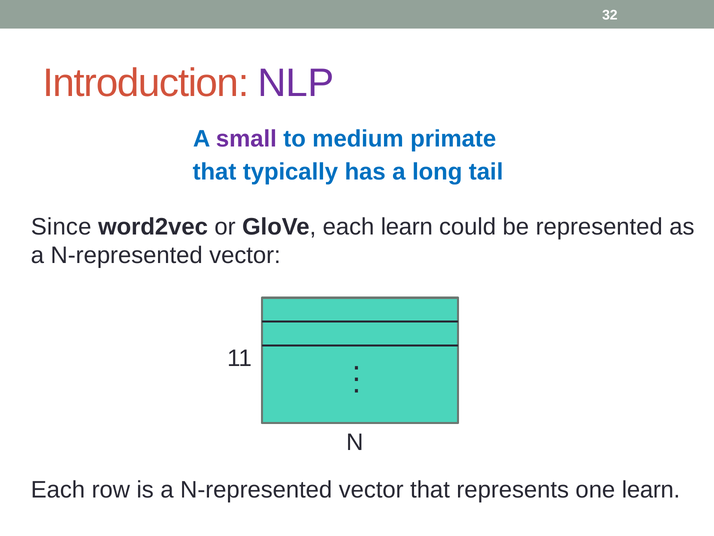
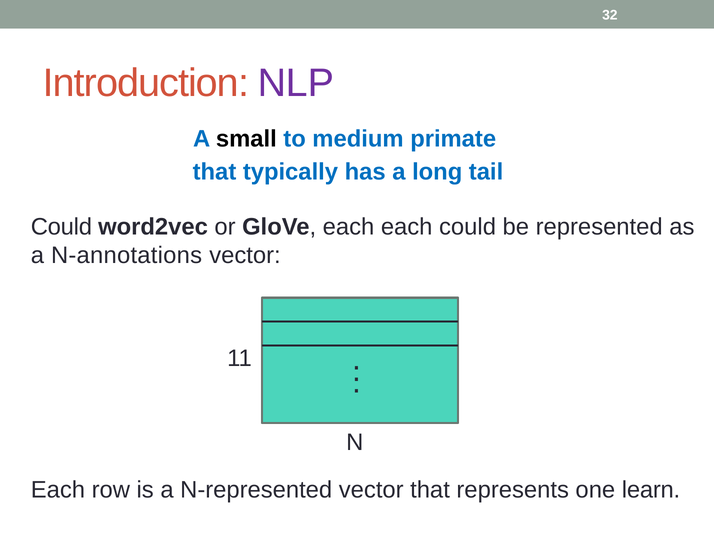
small colour: purple -> black
Since at (61, 227): Since -> Could
each learn: learn -> each
N-represented at (127, 255): N-represented -> N-annotations
